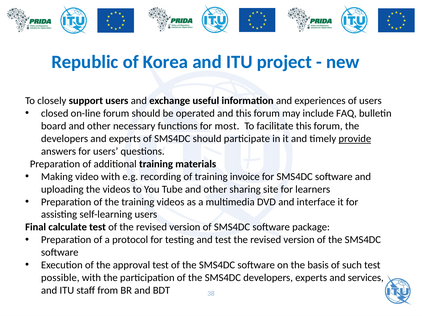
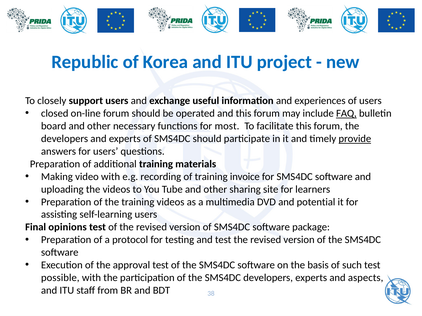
FAQ underline: none -> present
interface: interface -> potential
calculate: calculate -> opinions
services: services -> aspects
